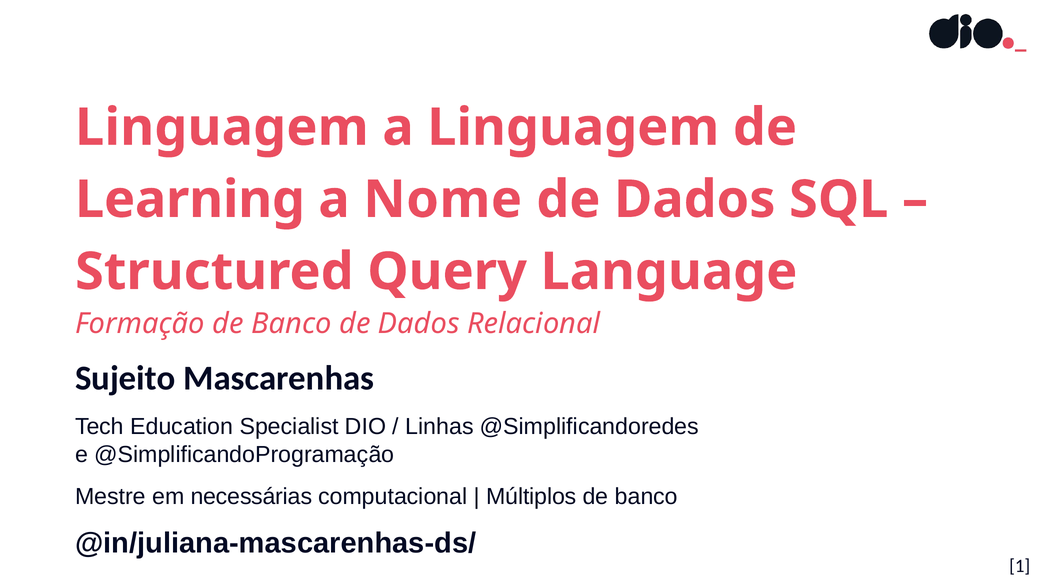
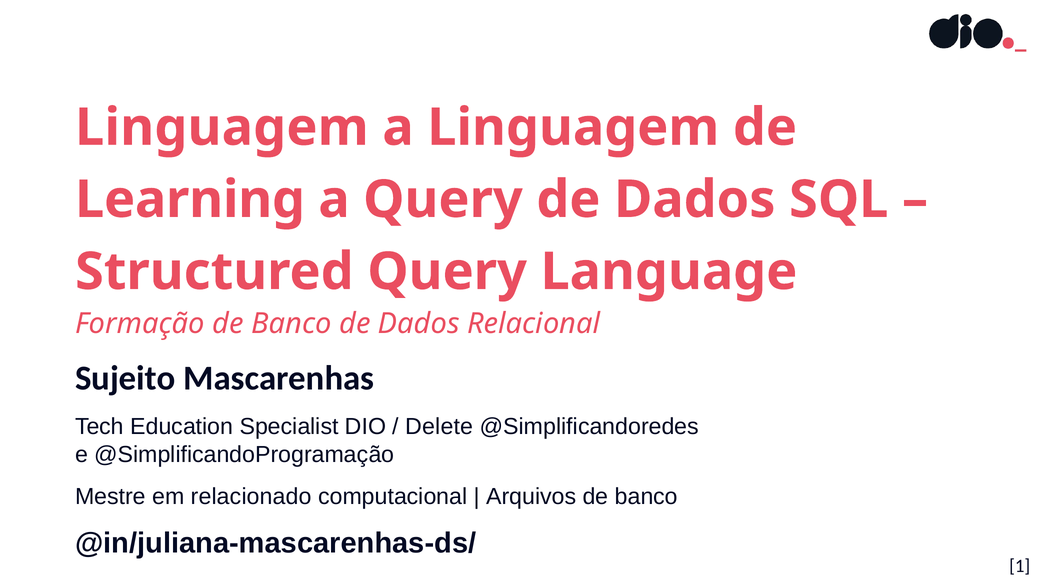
a Nome: Nome -> Query
Linhas: Linhas -> Delete
necessárias: necessárias -> relacionado
Múltiplos: Múltiplos -> Arquivos
